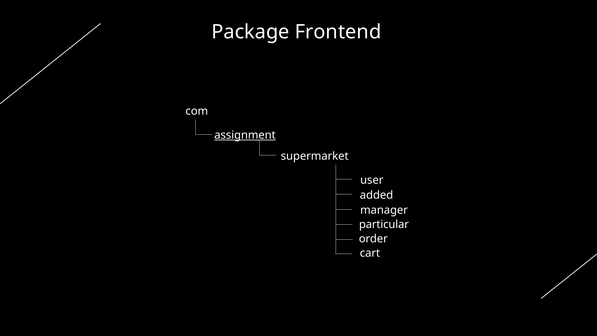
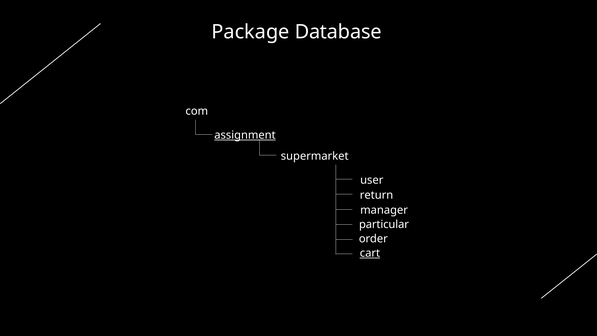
Frontend: Frontend -> Database
added: added -> return
cart underline: none -> present
